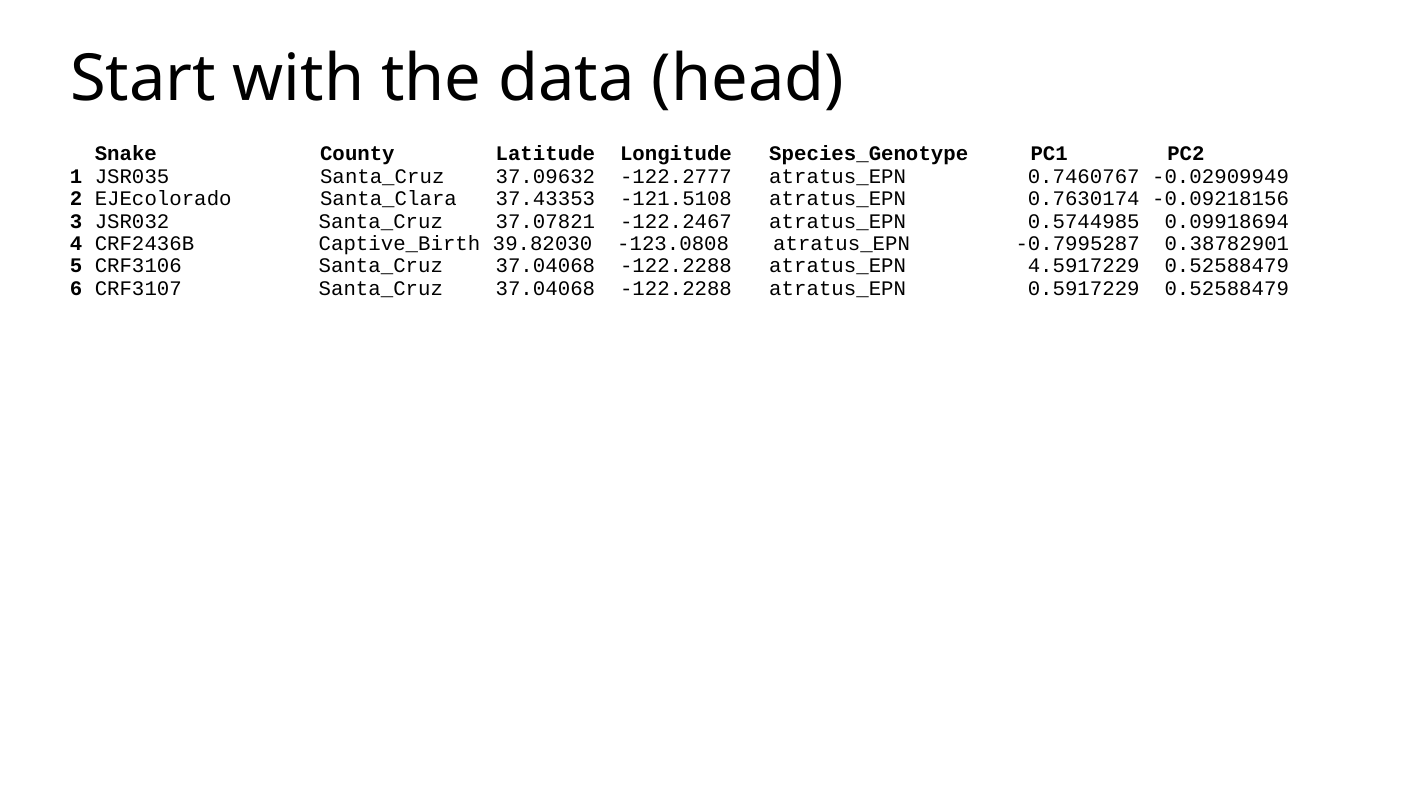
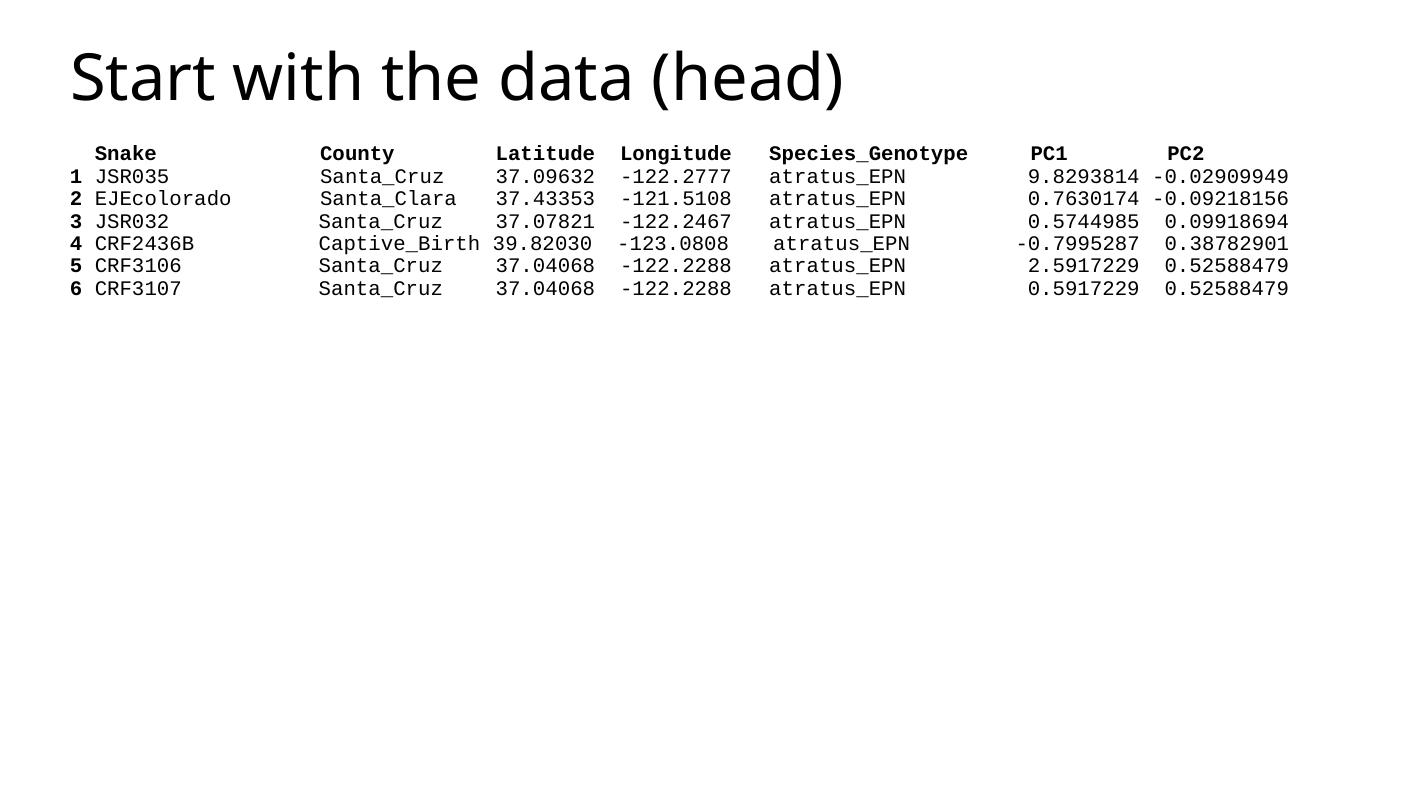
0.7460767: 0.7460767 -> 9.8293814
4.5917229: 4.5917229 -> 2.5917229
